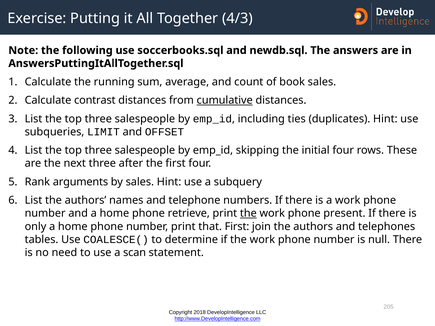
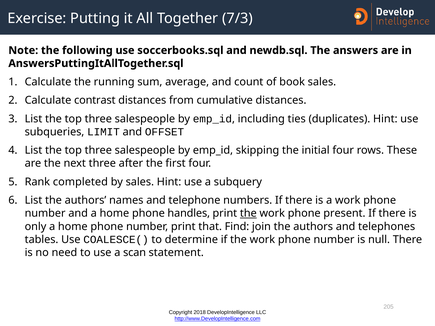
4/3: 4/3 -> 7/3
cumulative underline: present -> none
arguments: arguments -> completed
retrieve: retrieve -> handles
that First: First -> Find
